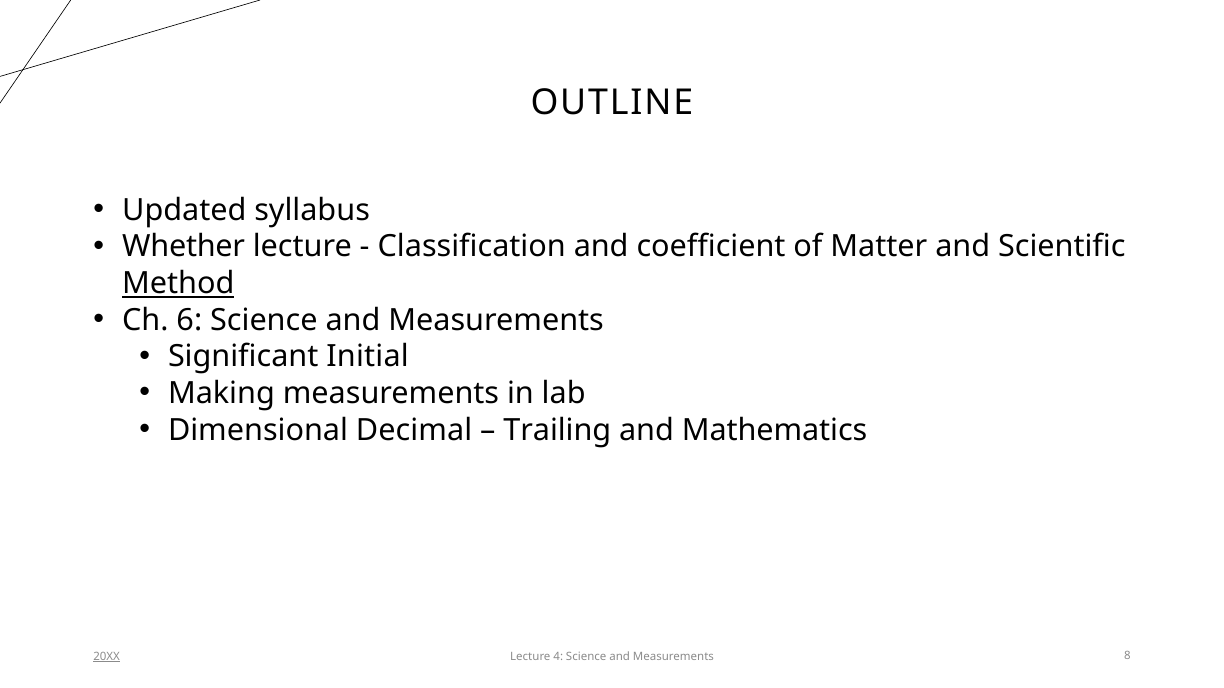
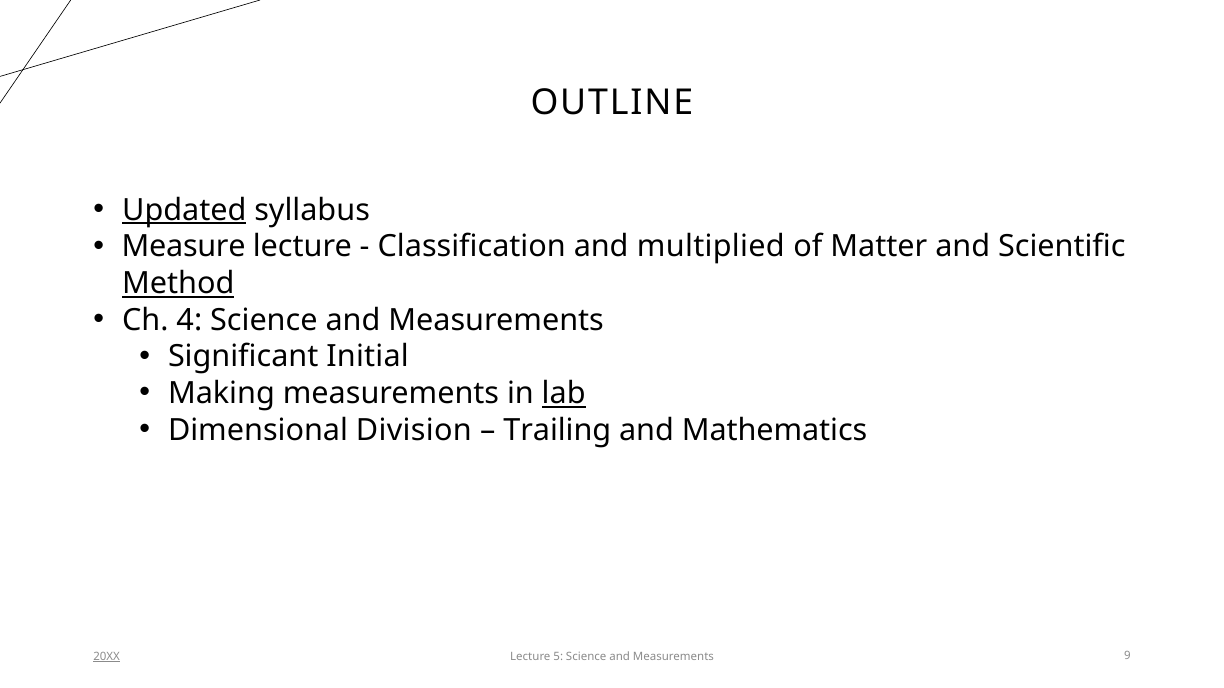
Updated underline: none -> present
Whether: Whether -> Measure
coefficient: coefficient -> multiplied
6: 6 -> 4
lab underline: none -> present
Decimal: Decimal -> Division
4: 4 -> 5
8: 8 -> 9
